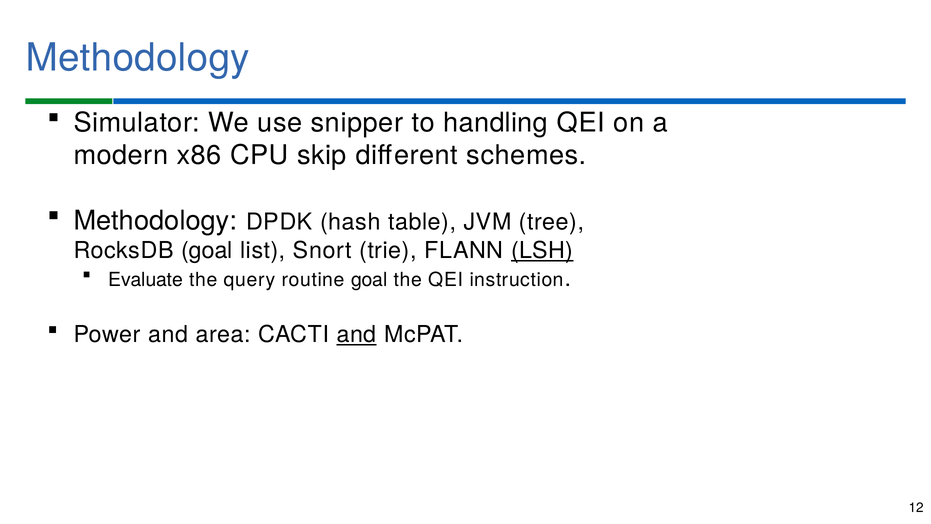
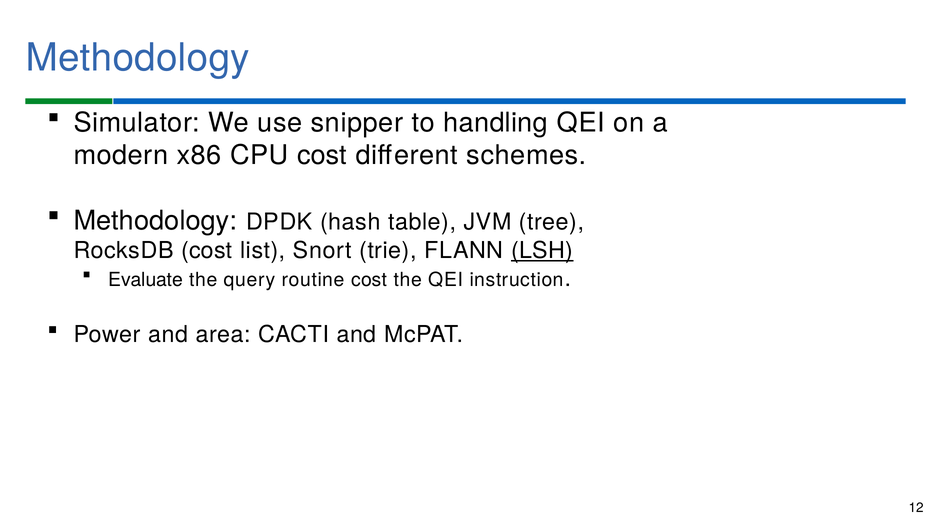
CPU skip: skip -> cost
RocksDB goal: goal -> cost
routine goal: goal -> cost
and at (356, 334) underline: present -> none
